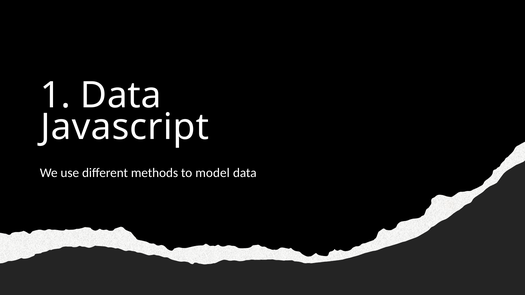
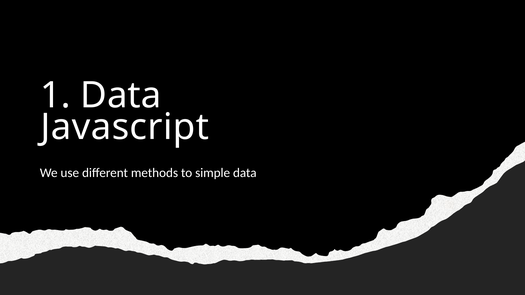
model: model -> simple
